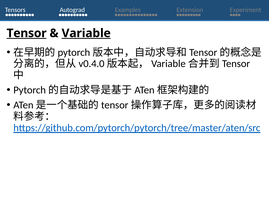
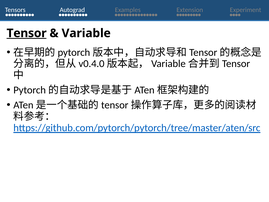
Variable underline: present -> none
